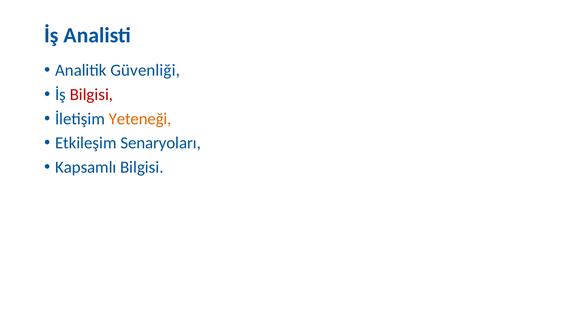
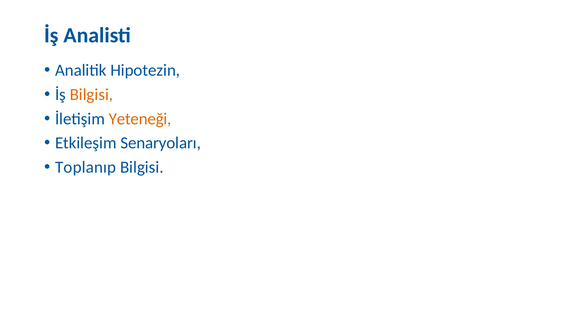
Güvenliği: Güvenliği -> Hipotezin
Bilgisi at (91, 95) colour: red -> orange
Kapsamlı: Kapsamlı -> Toplanıp
